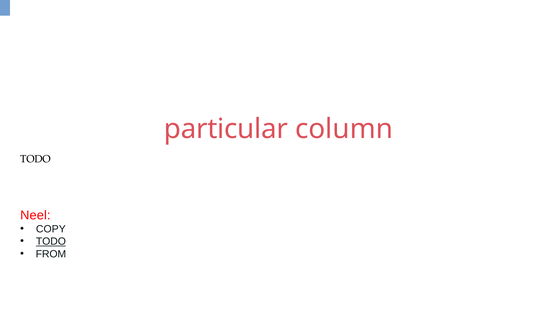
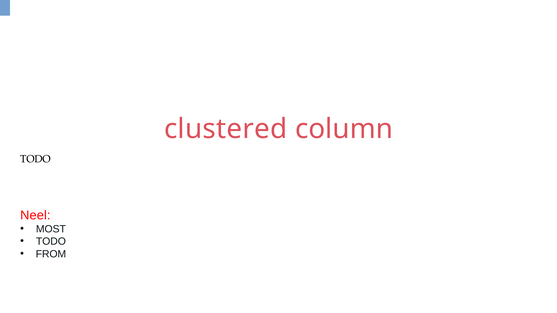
particular: particular -> clustered
COPY: COPY -> MOST
TODO at (51, 242) underline: present -> none
